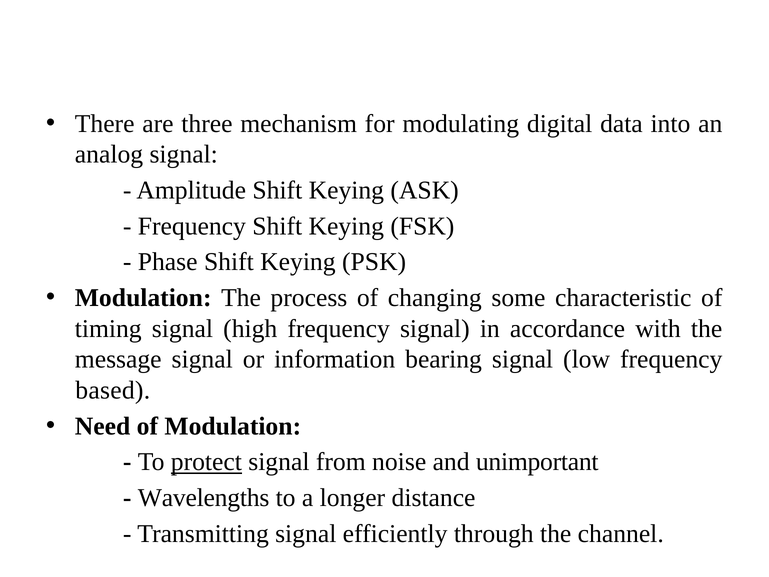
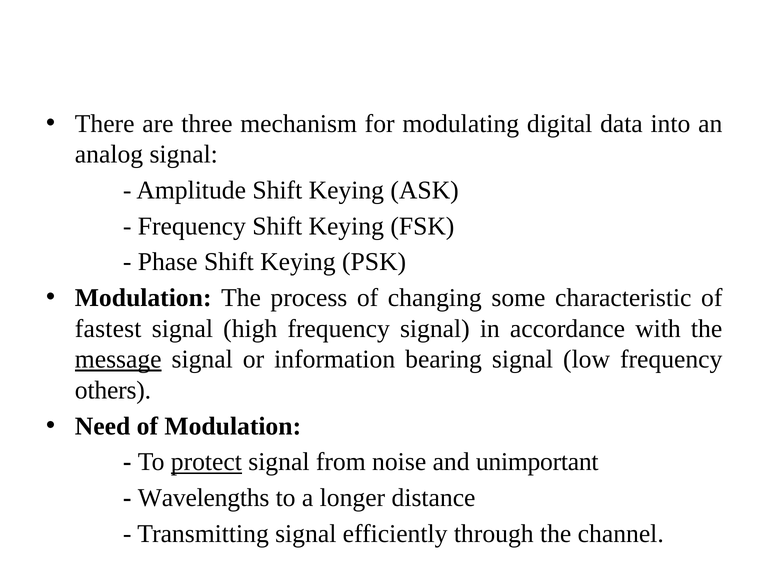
timing: timing -> fastest
message underline: none -> present
based: based -> others
